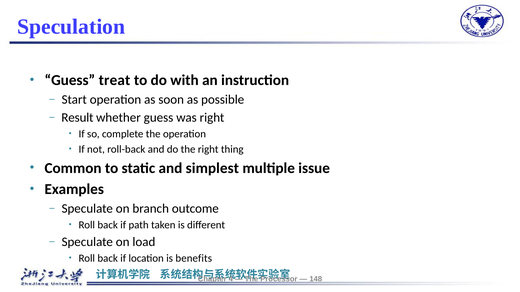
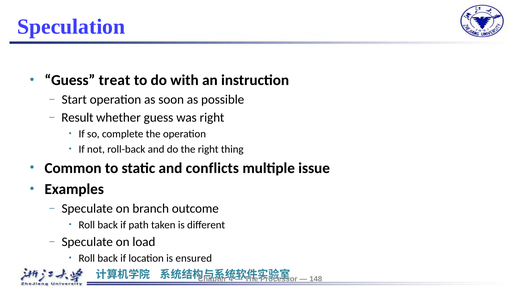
simplest: simplest -> conflicts
benefits: benefits -> ensured
